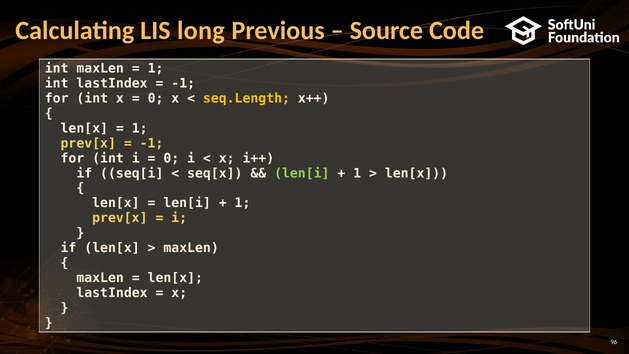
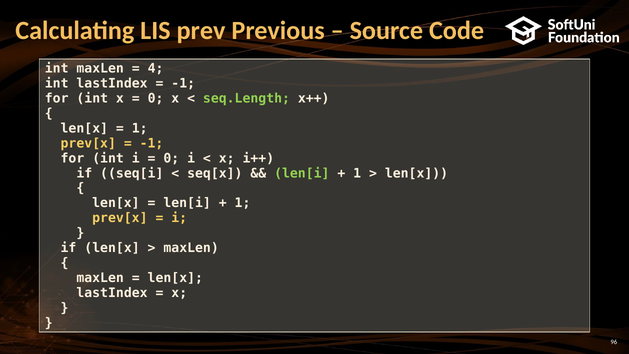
long: long -> prev
1 at (156, 68): 1 -> 4
seq.Length colour: yellow -> light green
